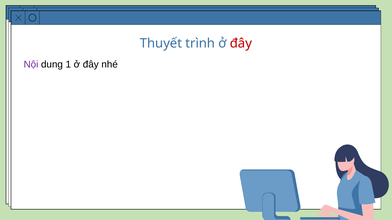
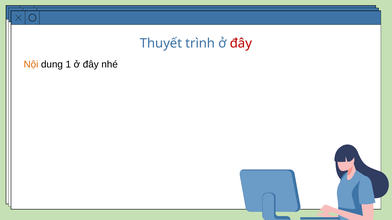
Nội colour: purple -> orange
